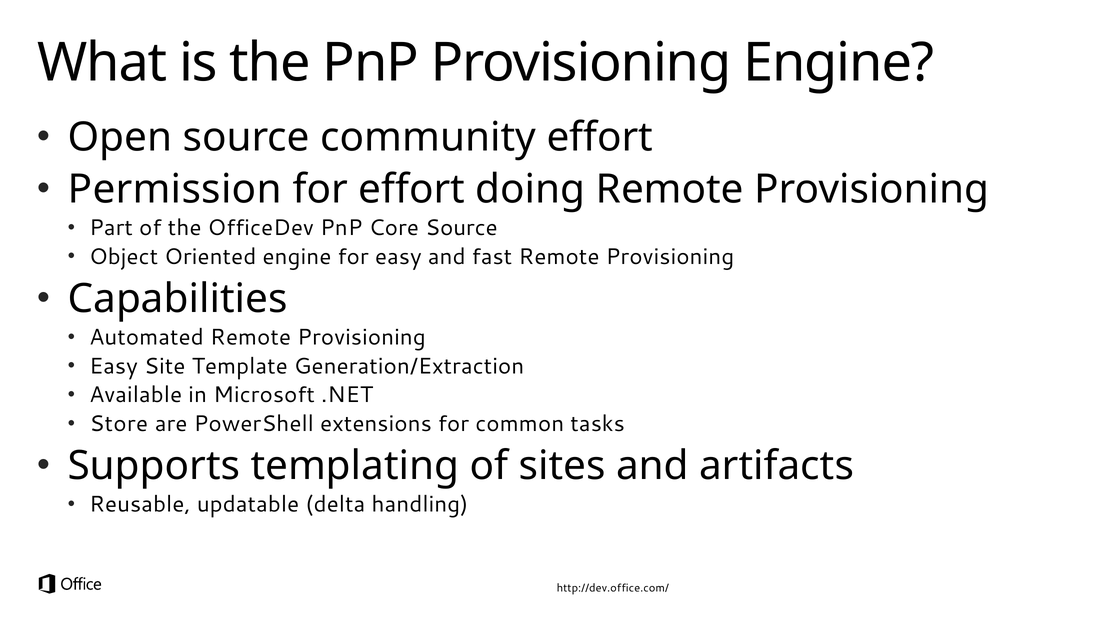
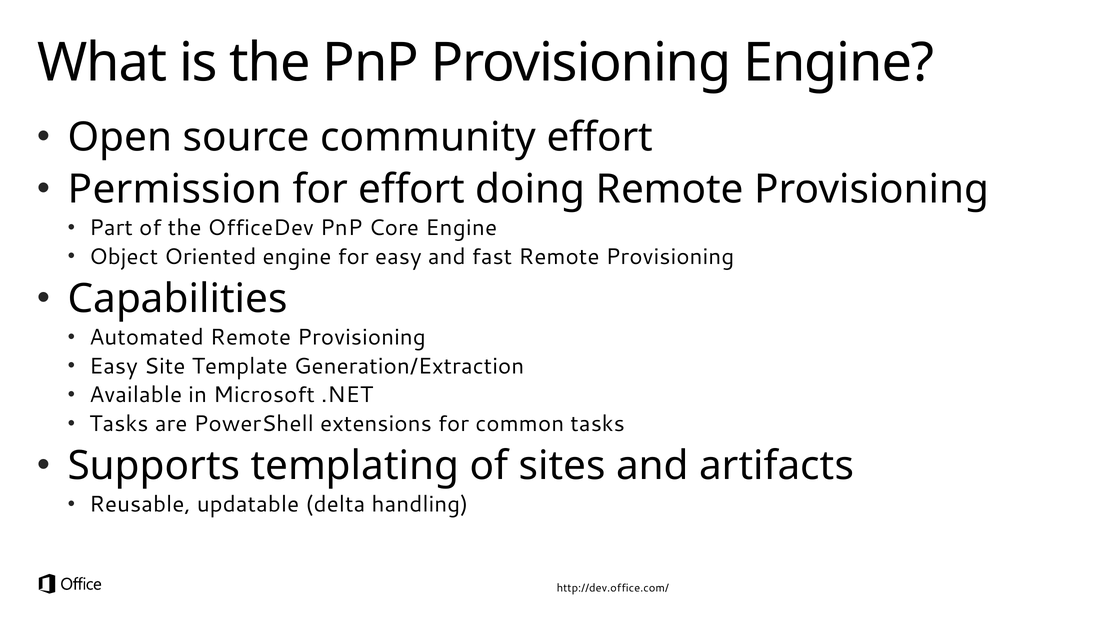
Core Source: Source -> Engine
Store at (119, 424): Store -> Tasks
